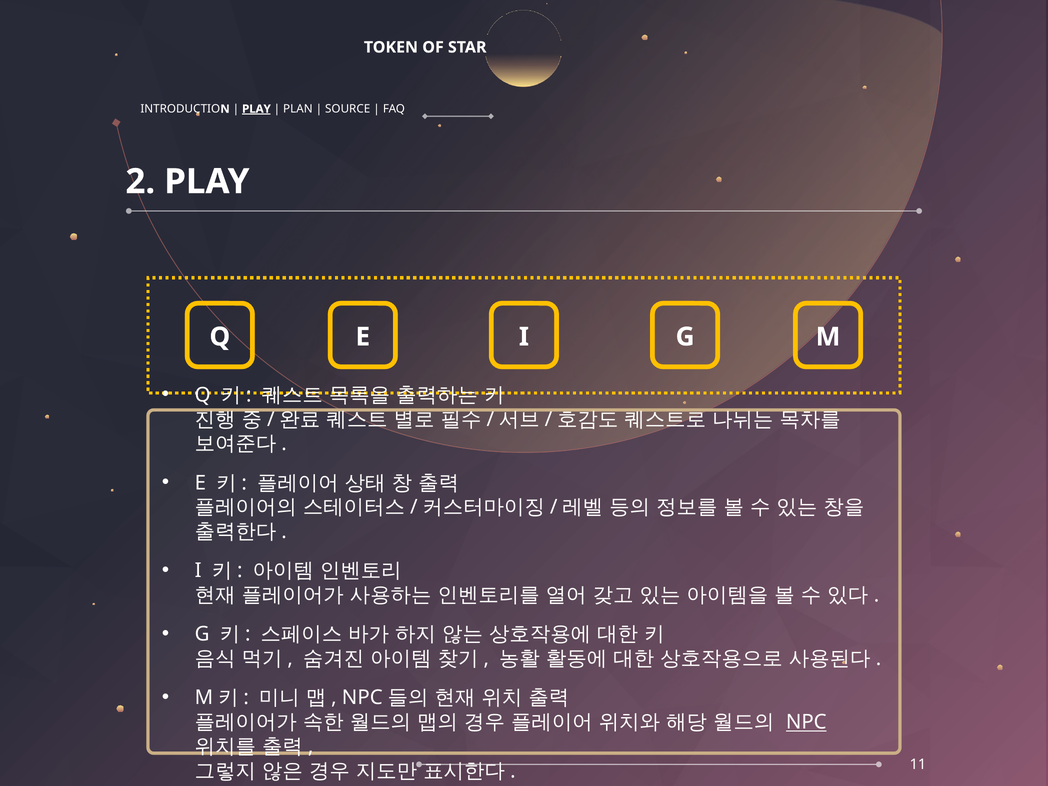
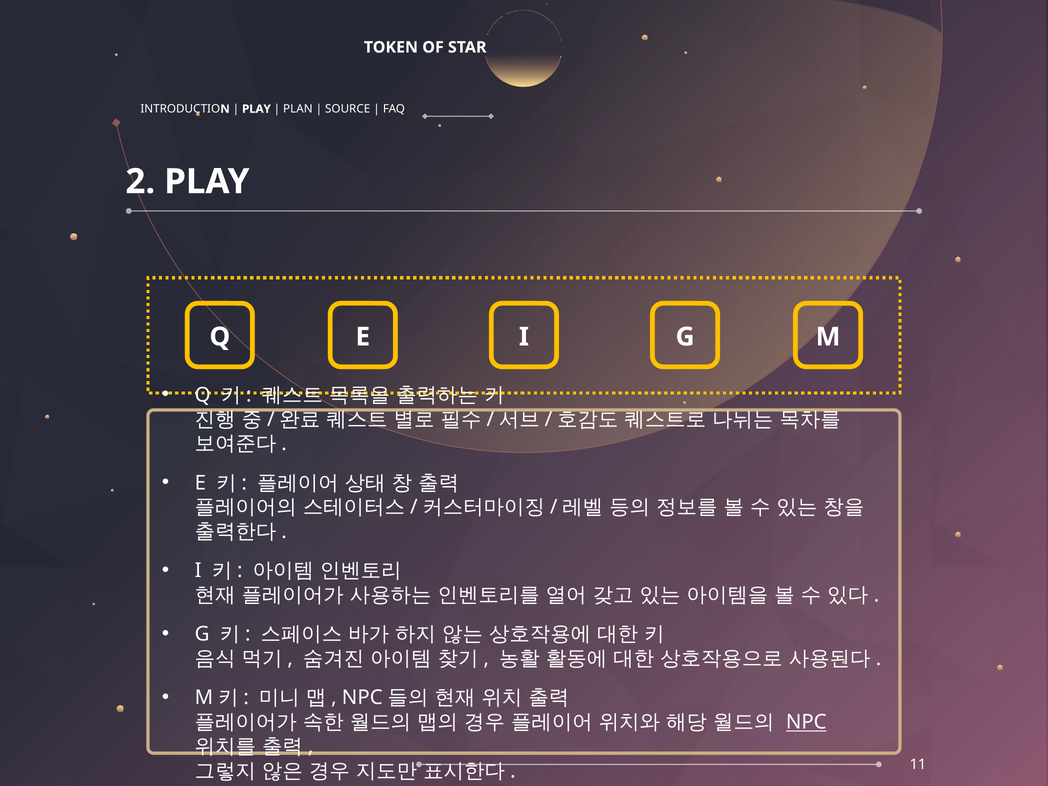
PLAY at (256, 109) underline: present -> none
